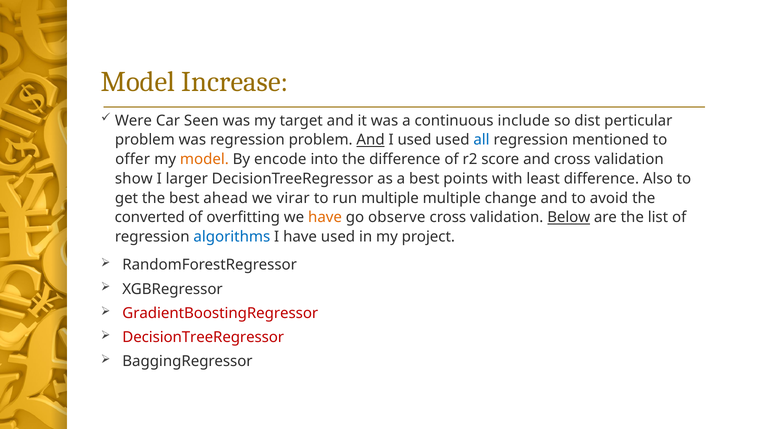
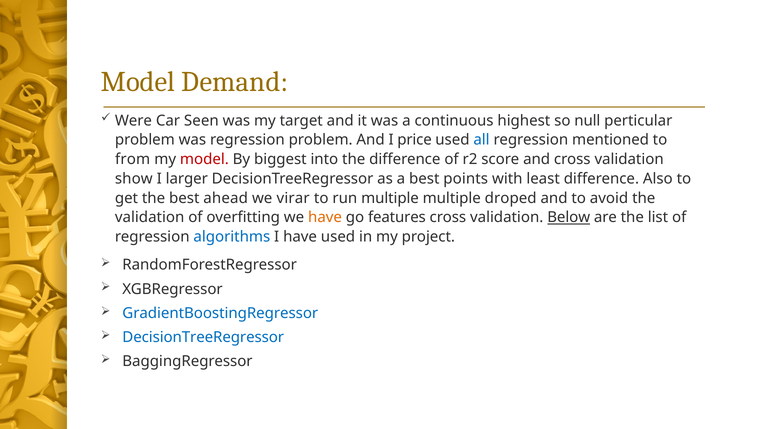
Increase: Increase -> Demand
include: include -> highest
dist: dist -> null
And at (371, 140) underline: present -> none
I used: used -> price
offer: offer -> from
model at (204, 159) colour: orange -> red
encode: encode -> biggest
change: change -> droped
converted at (150, 217): converted -> validation
observe: observe -> features
GradientBoostingRegressor colour: red -> blue
DecisionTreeRegressor at (203, 337) colour: red -> blue
